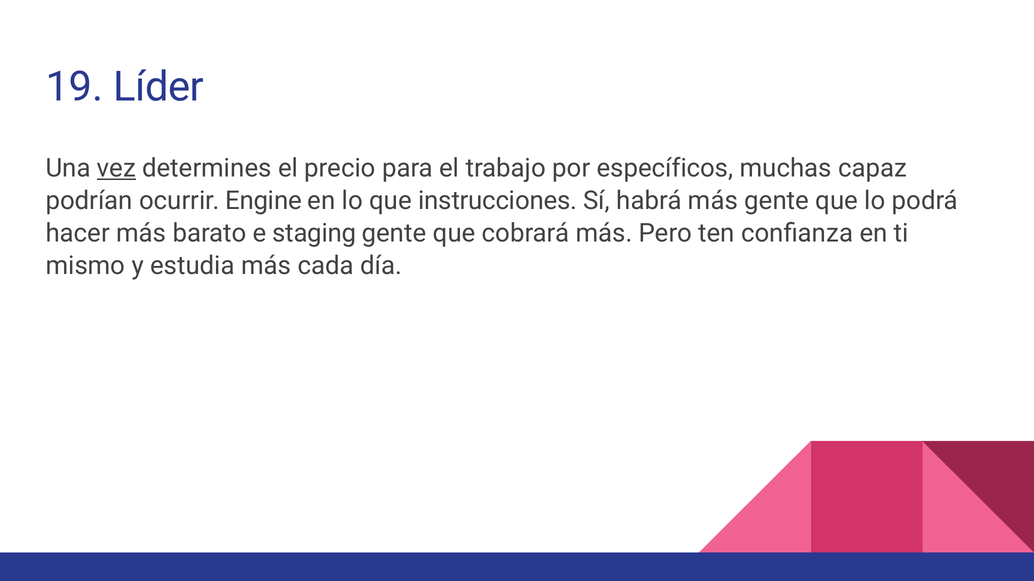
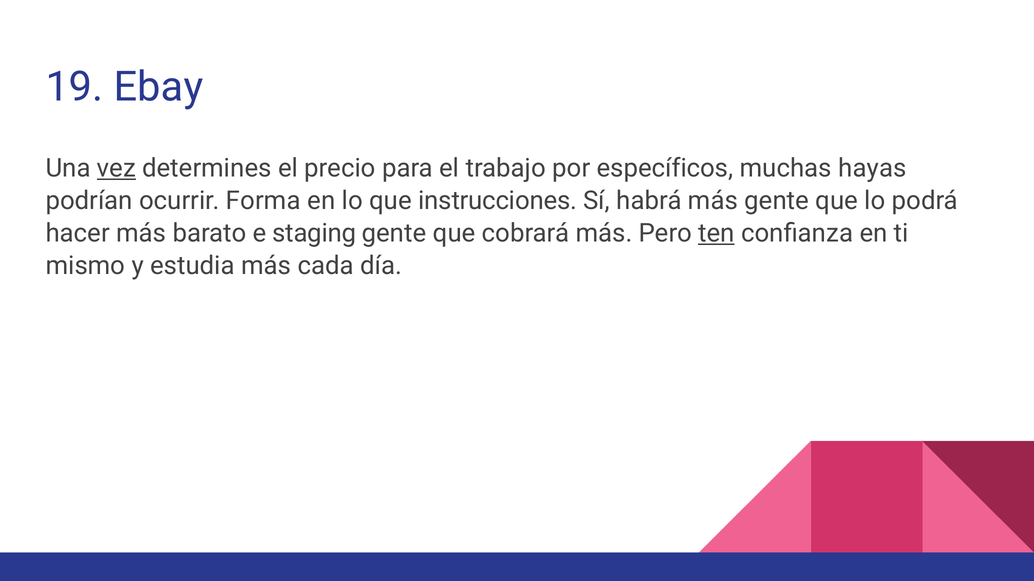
Líder: Líder -> Ebay
capaz: capaz -> hayas
Engine: Engine -> Forma
ten underline: none -> present
